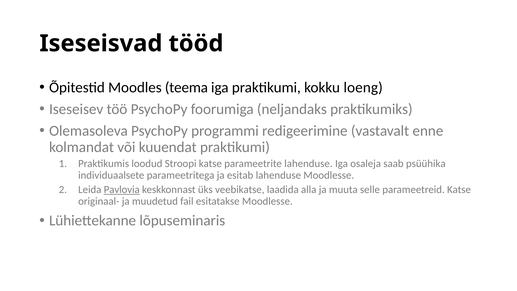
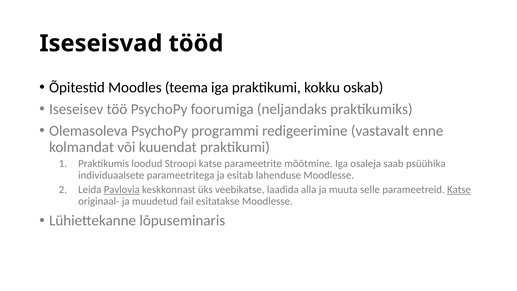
loeng: loeng -> oskab
parameetrite lahenduse: lahenduse -> mõõtmine
Katse at (459, 190) underline: none -> present
